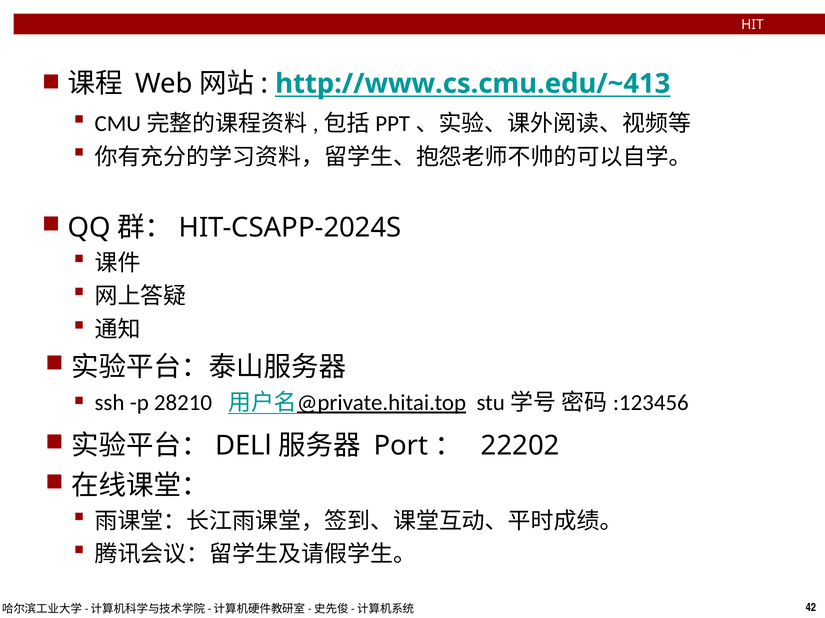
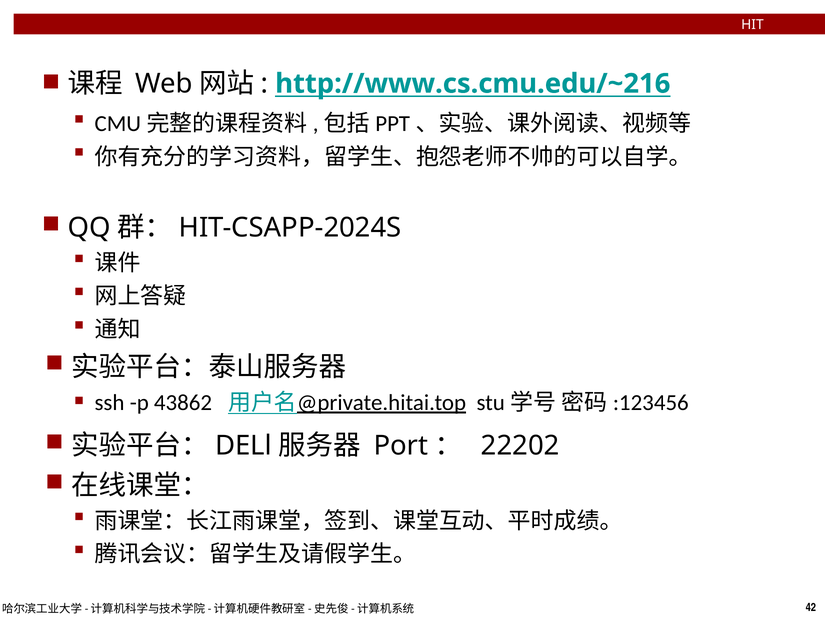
http://www.cs.cmu.edu/~413: http://www.cs.cmu.edu/~413 -> http://www.cs.cmu.edu/~216
28210: 28210 -> 43862
